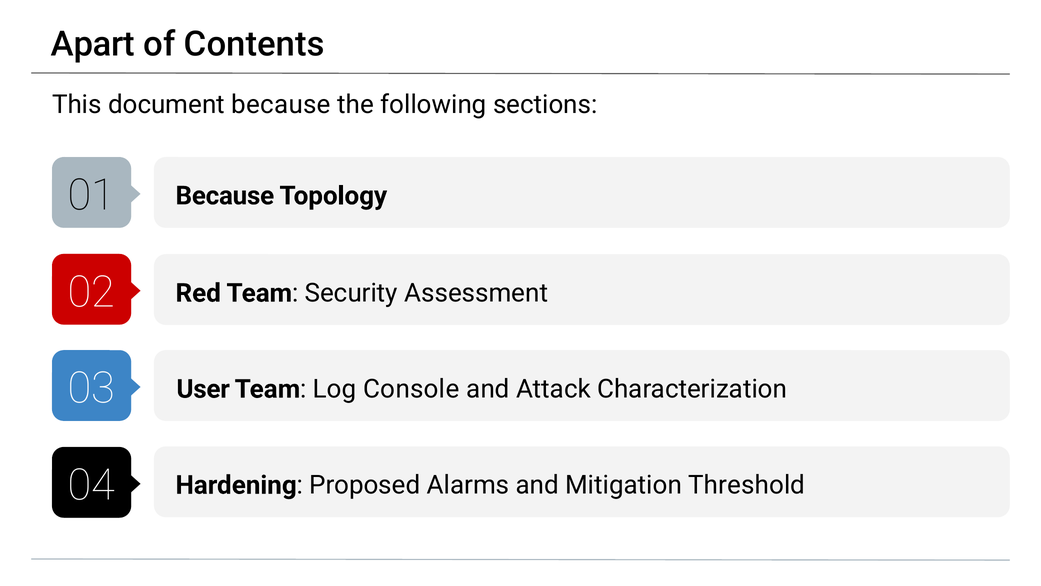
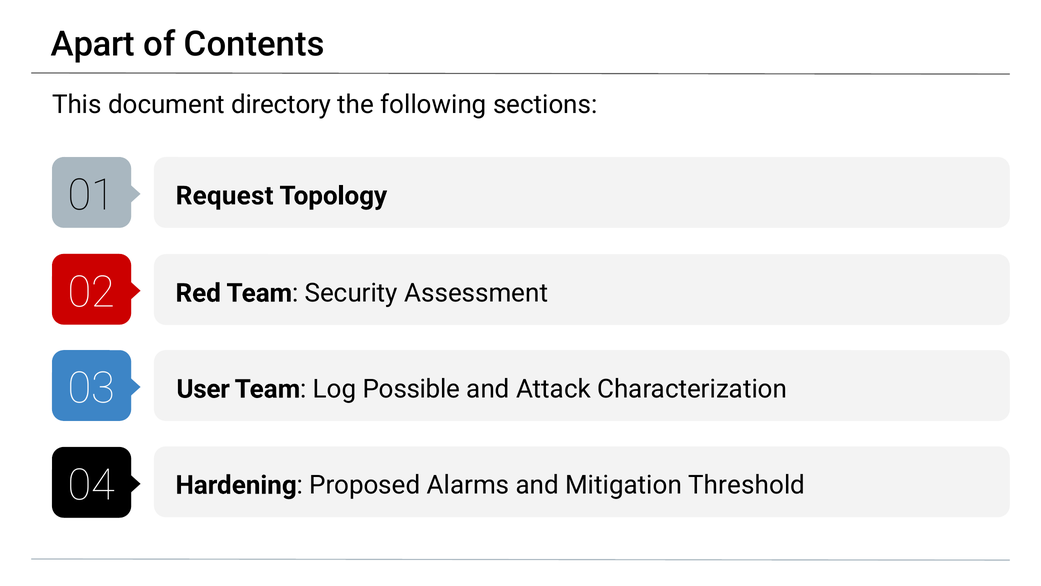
document because: because -> directory
Because at (225, 196): Because -> Request
Console: Console -> Possible
